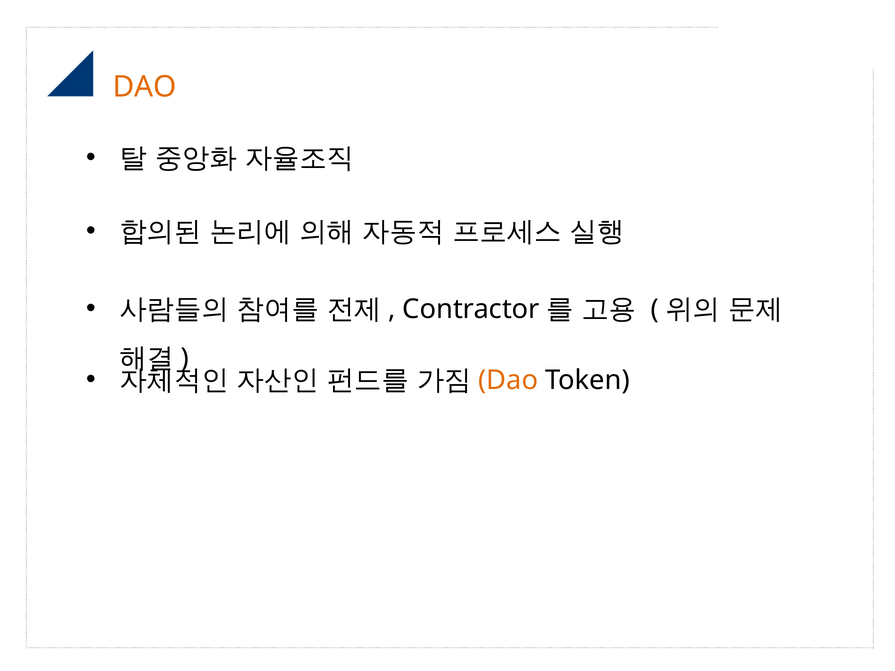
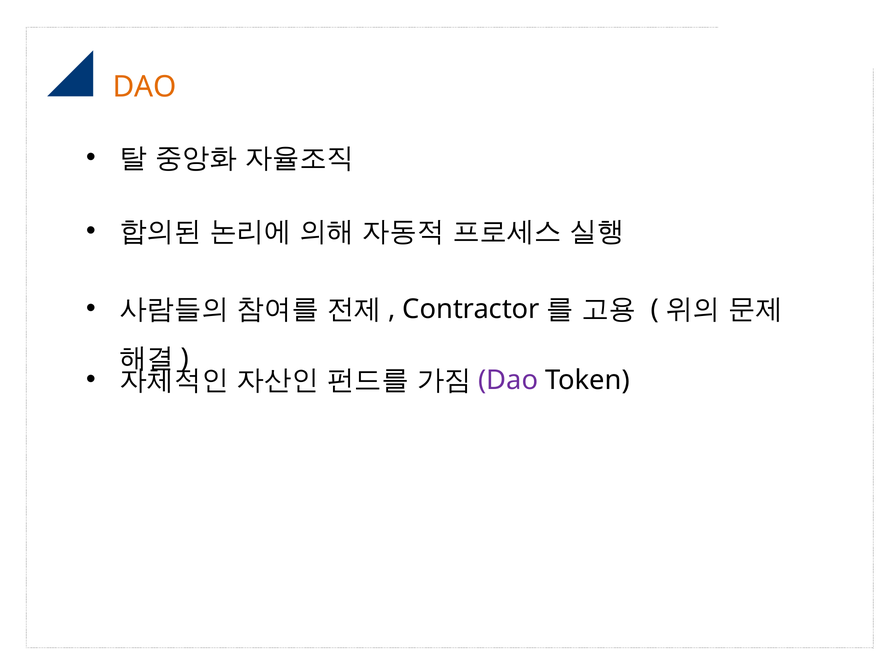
Dao at (508, 380) colour: orange -> purple
